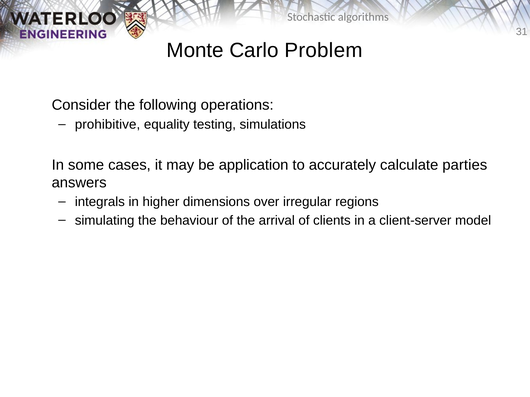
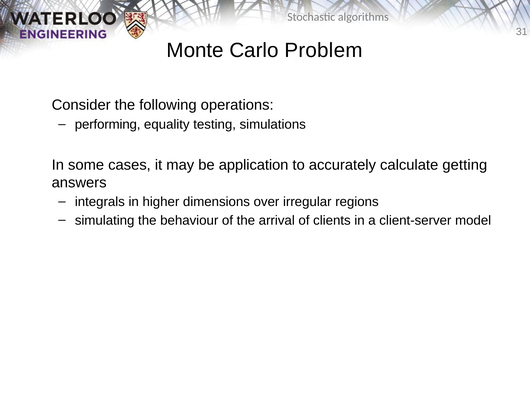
prohibitive: prohibitive -> performing
parties: parties -> getting
